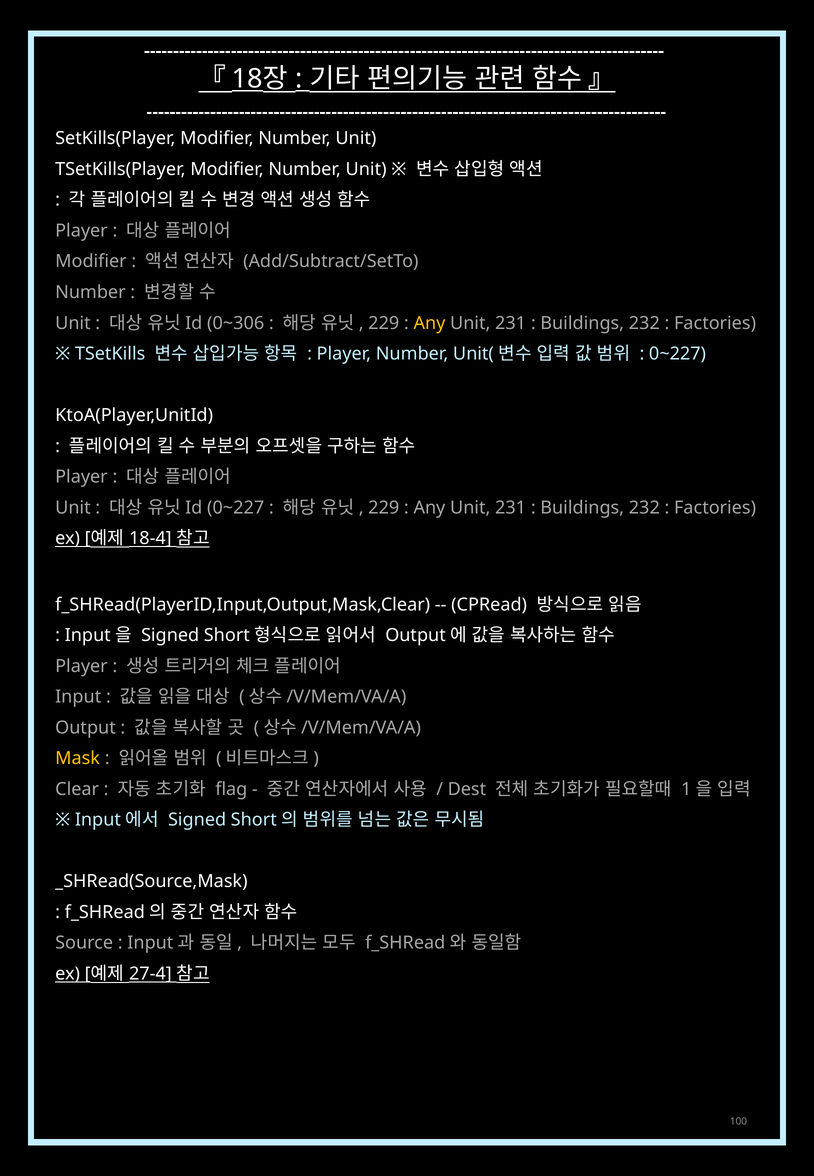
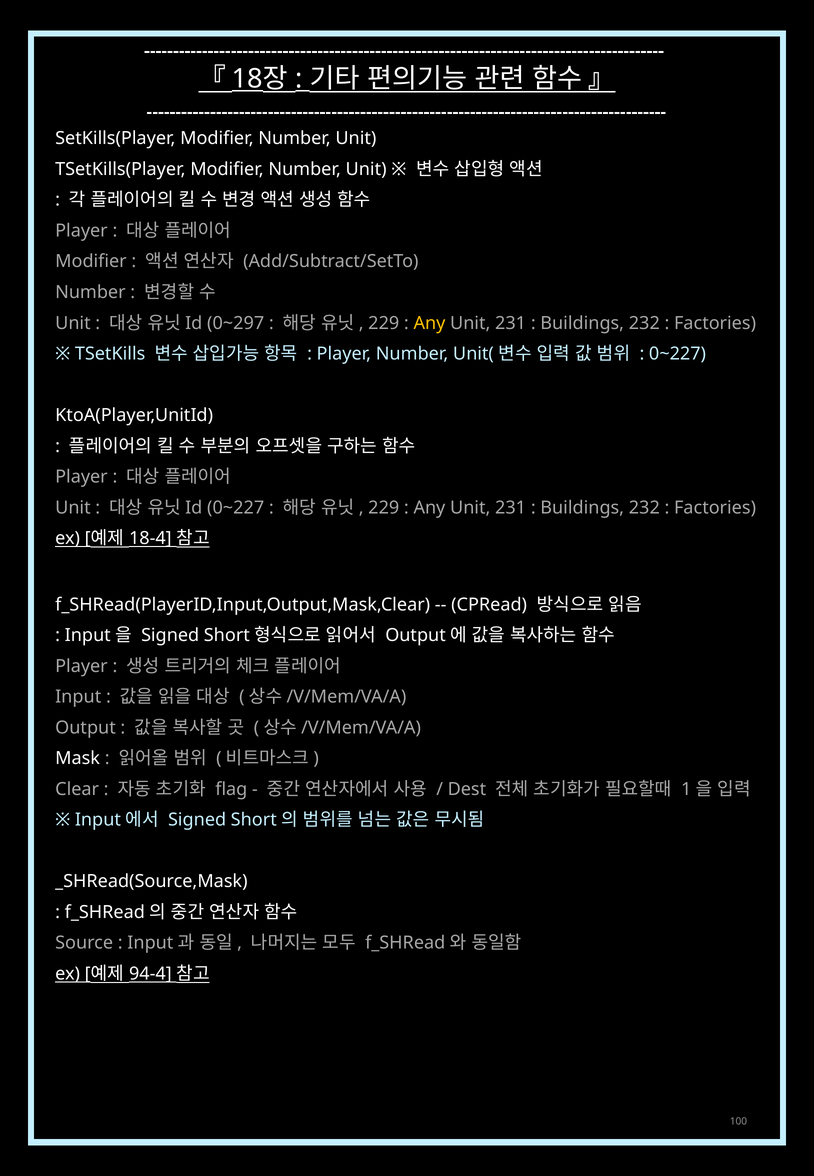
0~306: 0~306 -> 0~297
Mask colour: yellow -> white
27-4: 27-4 -> 94-4
